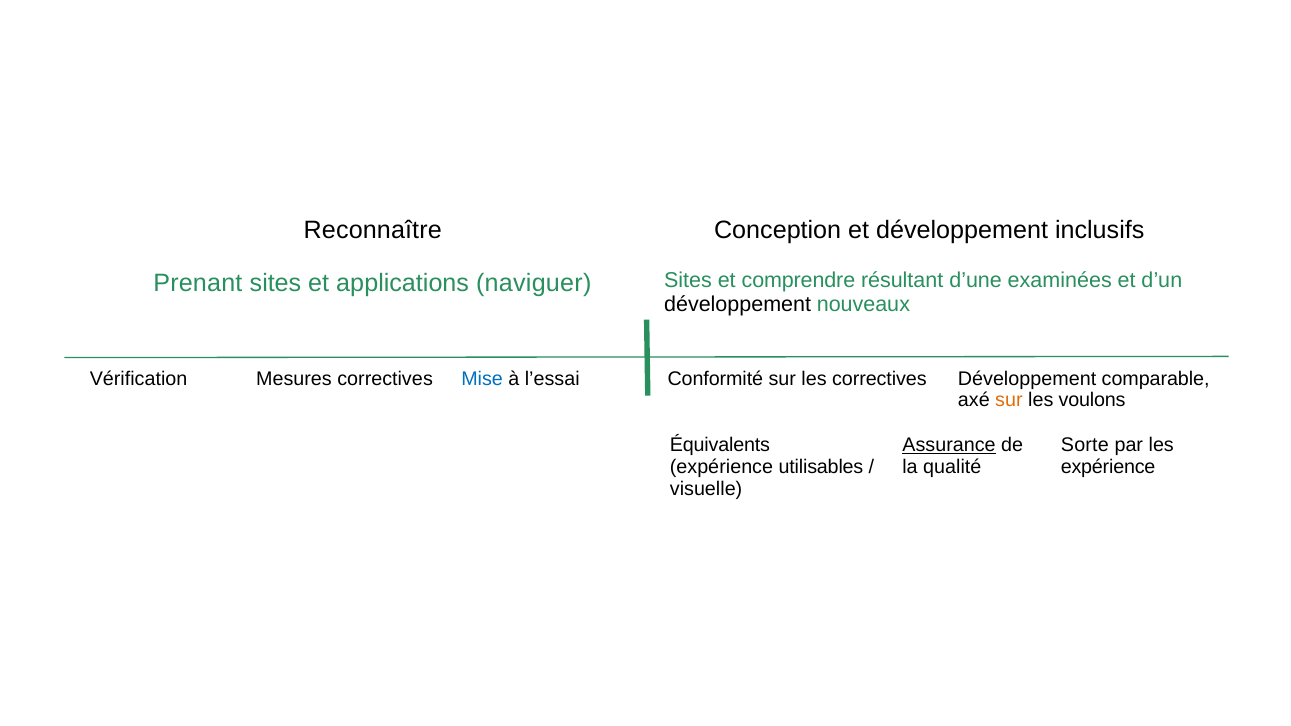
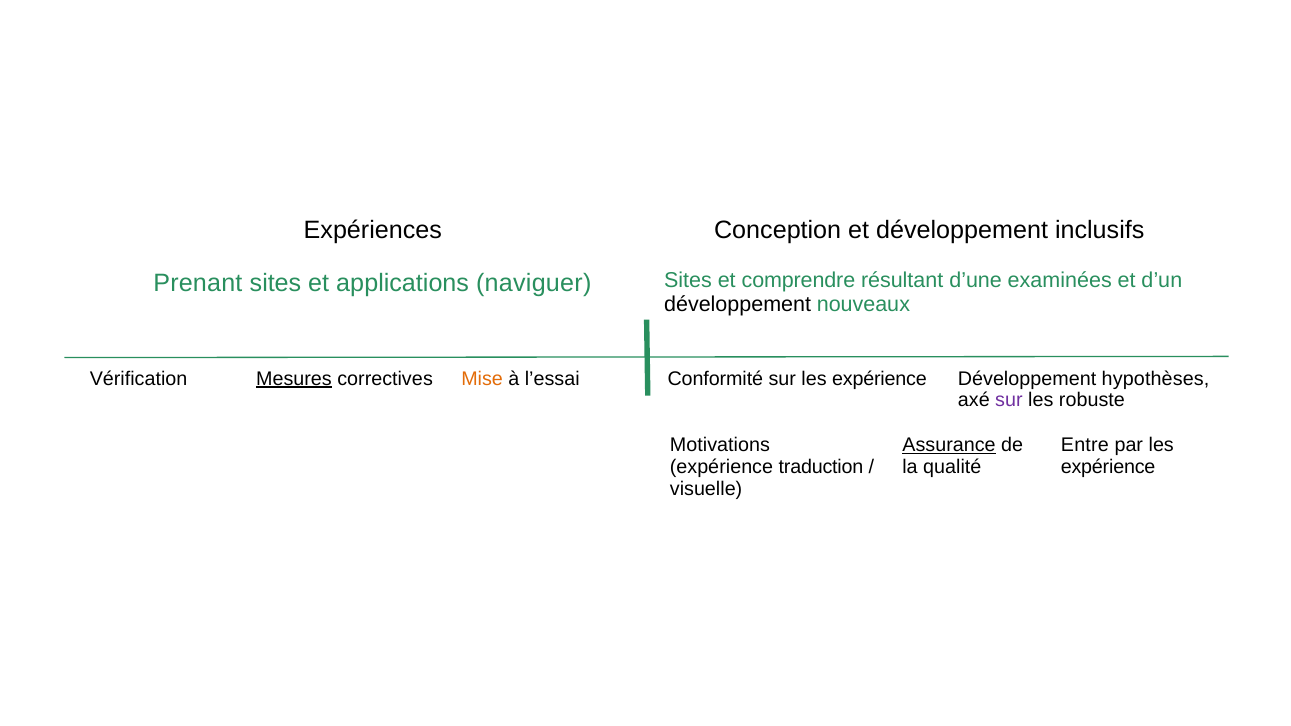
Reconnaître: Reconnaître -> Expériences
Mesures underline: none -> present
Mise colour: blue -> orange
sur les correctives: correctives -> expérience
comparable: comparable -> hypothèses
sur at (1009, 401) colour: orange -> purple
voulons: voulons -> robuste
Équivalents: Équivalents -> Motivations
Sorte: Sorte -> Entre
utilisables: utilisables -> traduction
